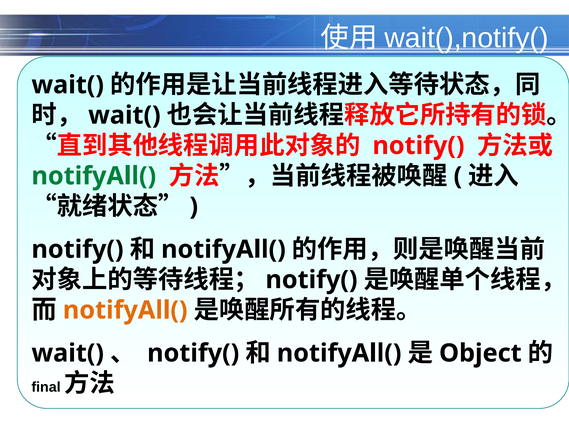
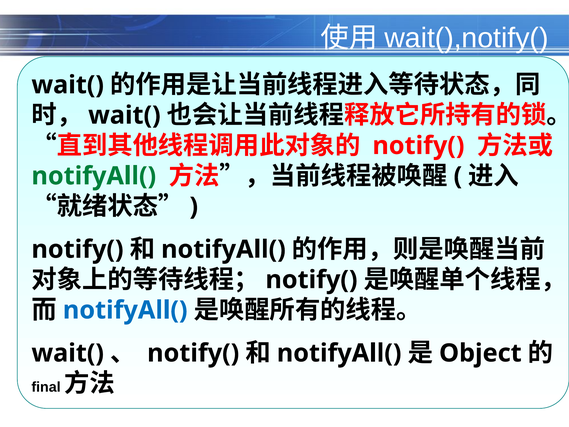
notifyAll( at (125, 310) colour: orange -> blue
